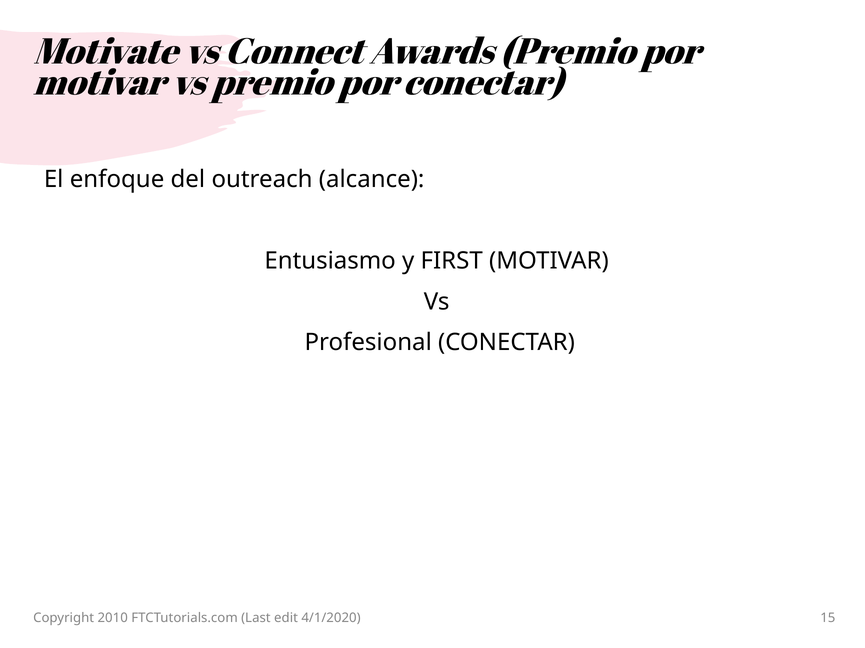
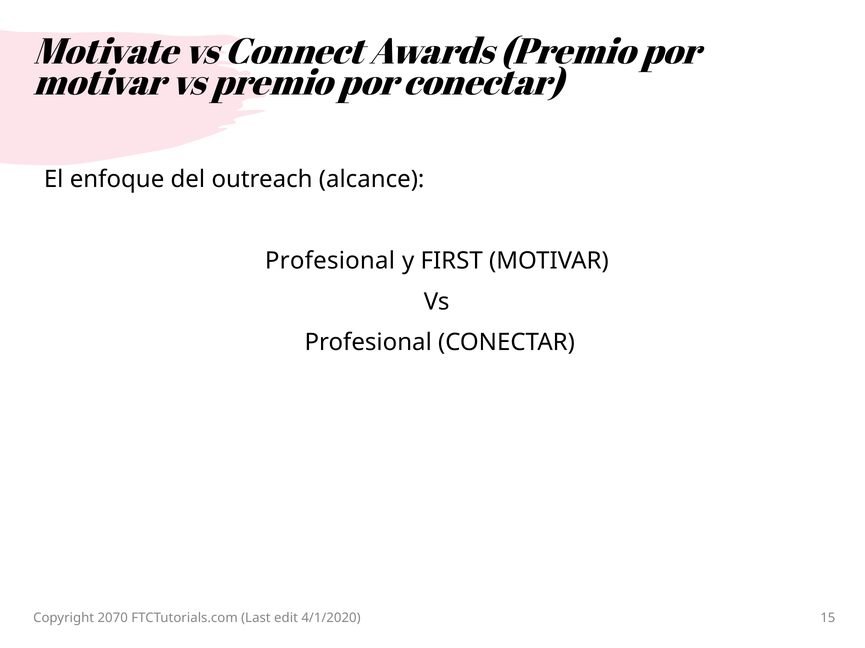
Entusiasmo at (330, 261): Entusiasmo -> Profesional
2010: 2010 -> 2070
